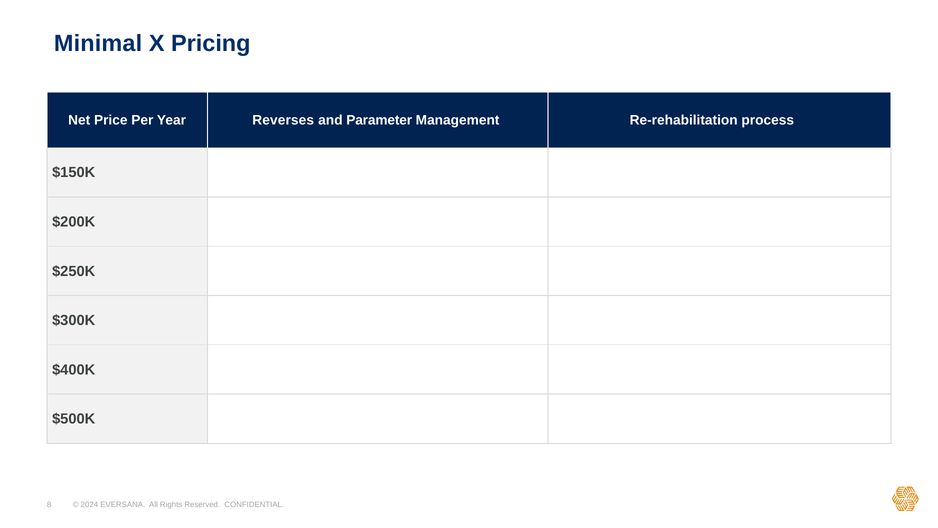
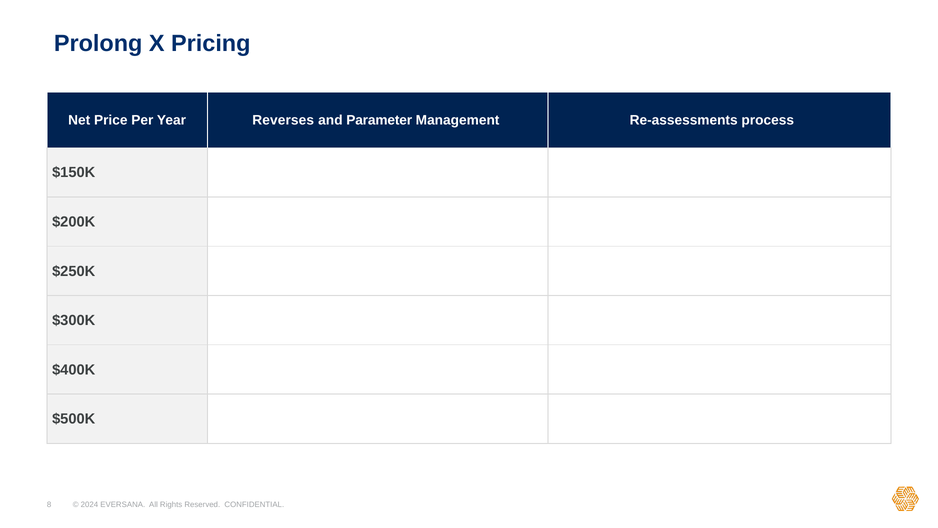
Minimal: Minimal -> Prolong
Re-rehabilitation: Re-rehabilitation -> Re-assessments
